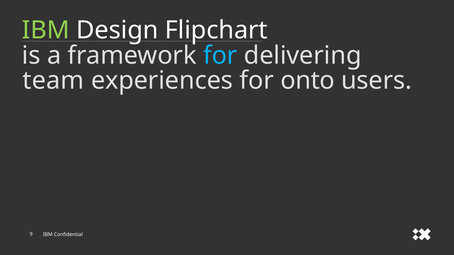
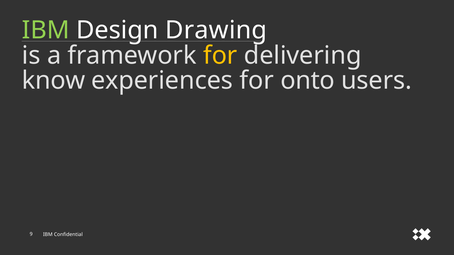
Flipchart: Flipchart -> Drawing
for at (220, 55) colour: light blue -> yellow
team: team -> know
